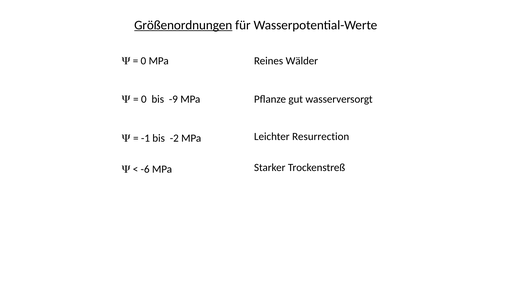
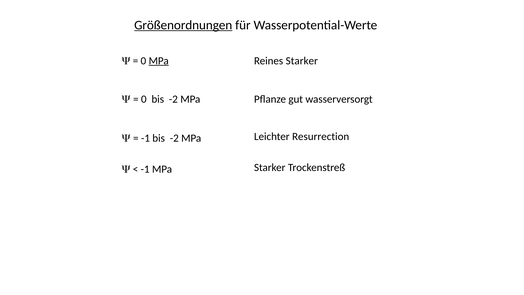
MPa at (159, 61) underline: none -> present
Reines Wälder: Wälder -> Starker
0 bis -9: -9 -> -2
-6 at (145, 169): -6 -> -1
